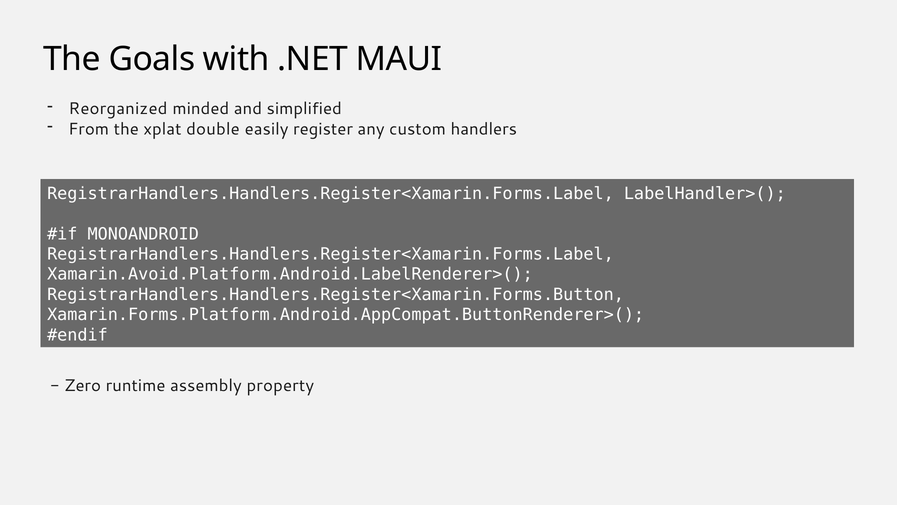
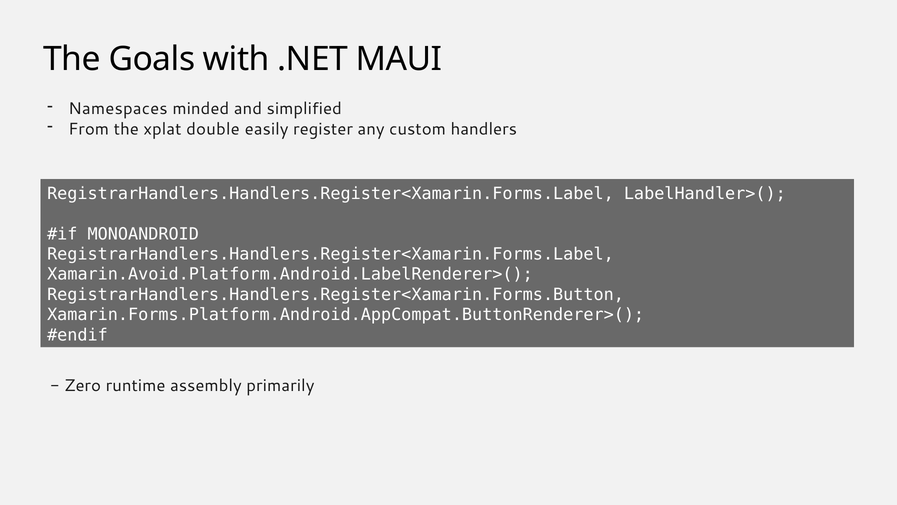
Reorganized: Reorganized -> Namespaces
property: property -> primarily
